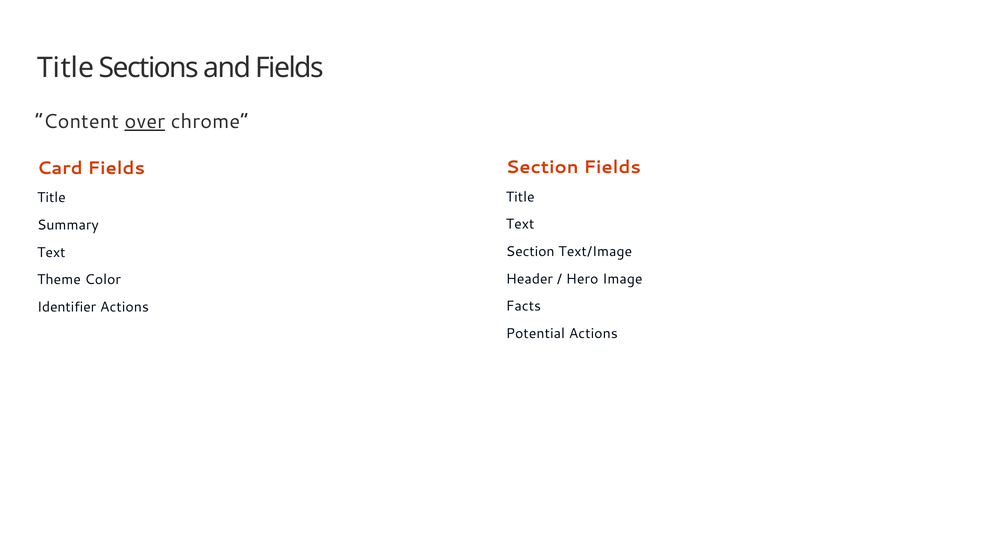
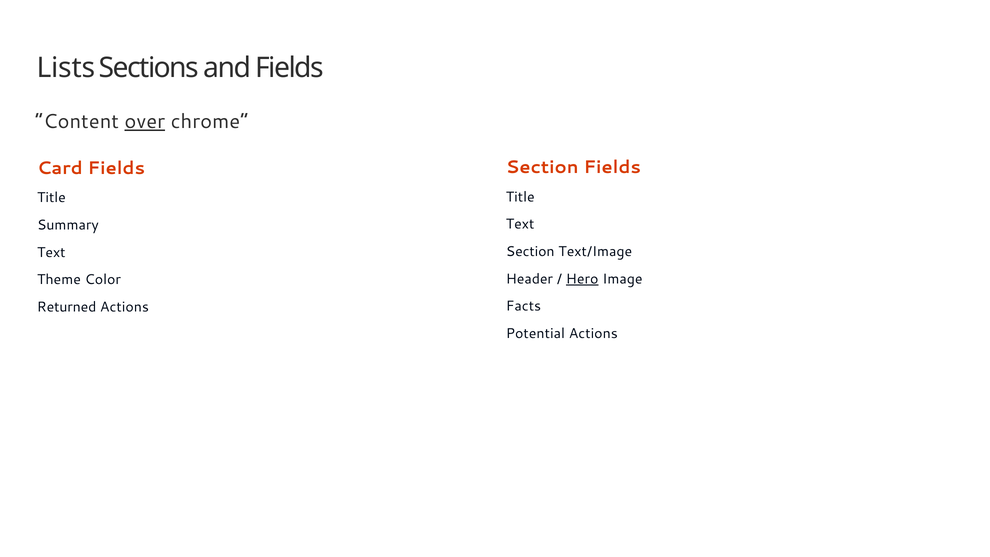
Title at (66, 68): Title -> Lists
Hero underline: none -> present
Identifier: Identifier -> Returned
